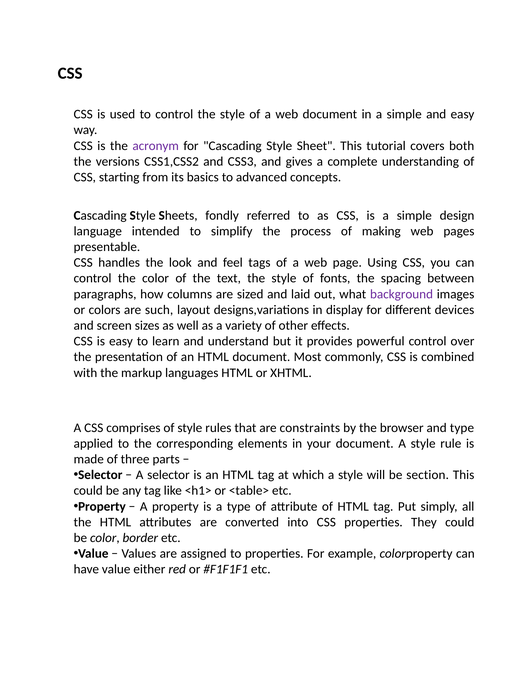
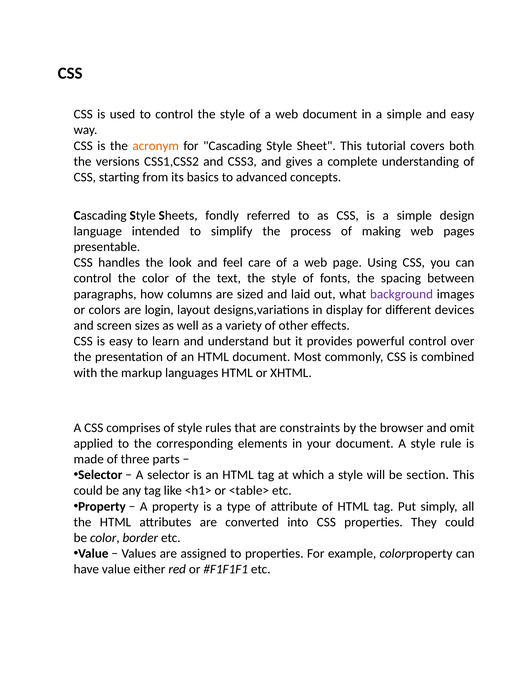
acronym colour: purple -> orange
tags: tags -> care
such: such -> login
and type: type -> omit
